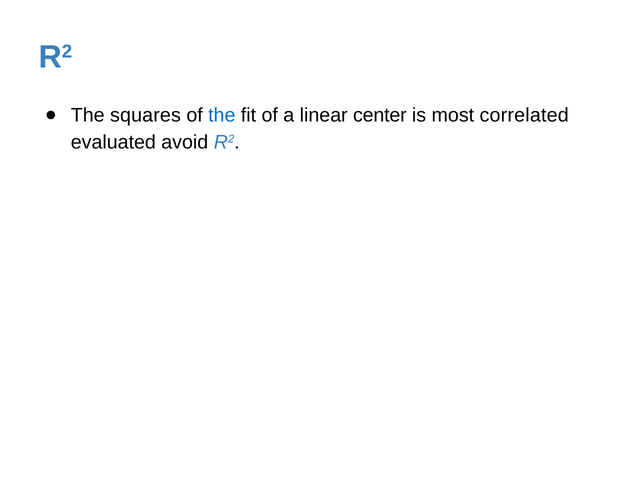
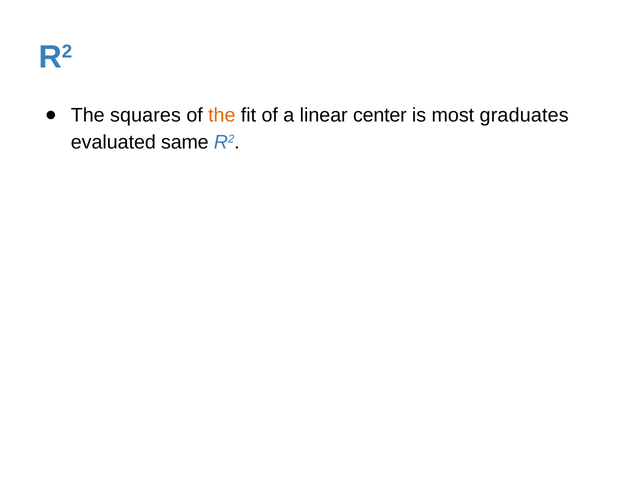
the at (222, 115) colour: blue -> orange
correlated: correlated -> graduates
avoid: avoid -> same
